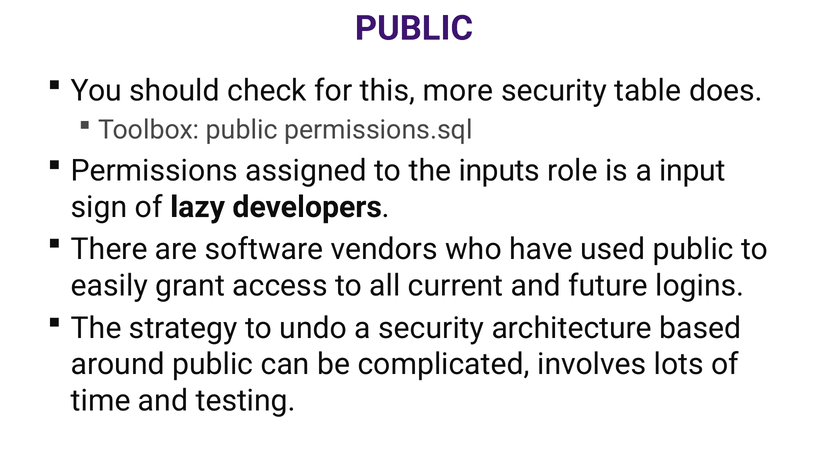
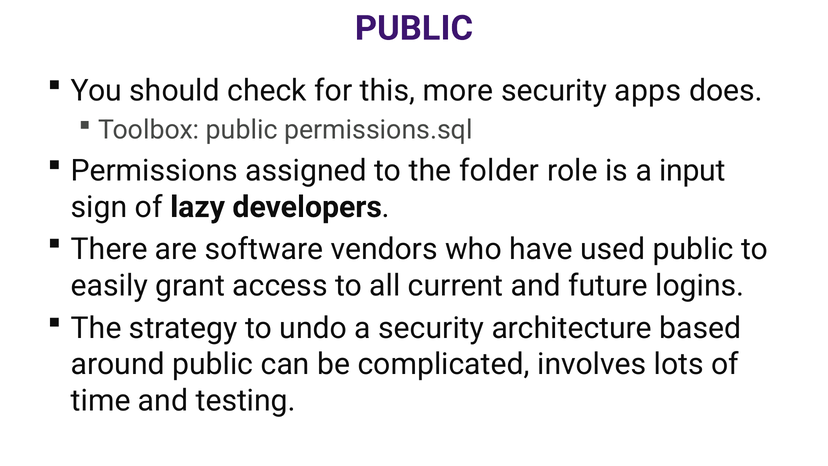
table: table -> apps
inputs: inputs -> folder
